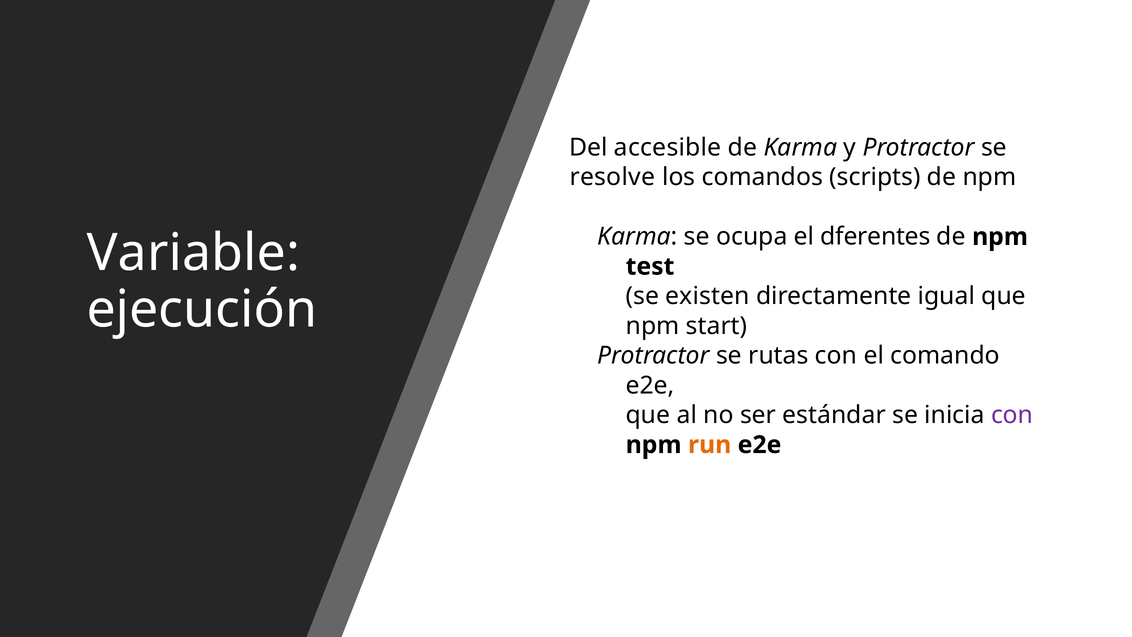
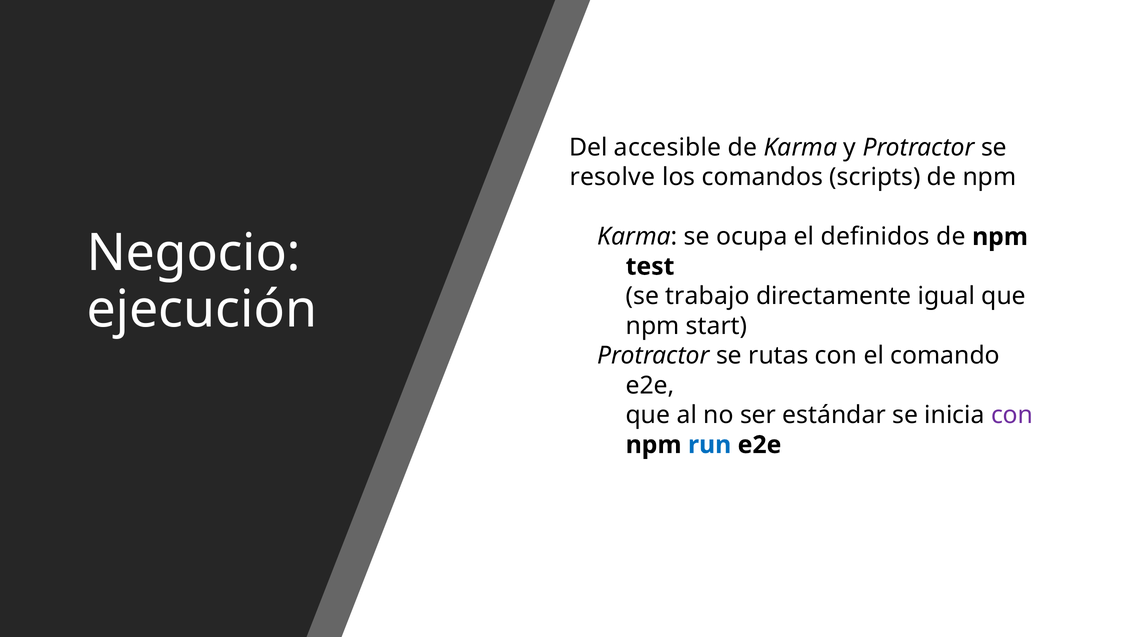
dferentes: dferentes -> definidos
Variable: Variable -> Negocio
existen: existen -> trabajo
run colour: orange -> blue
